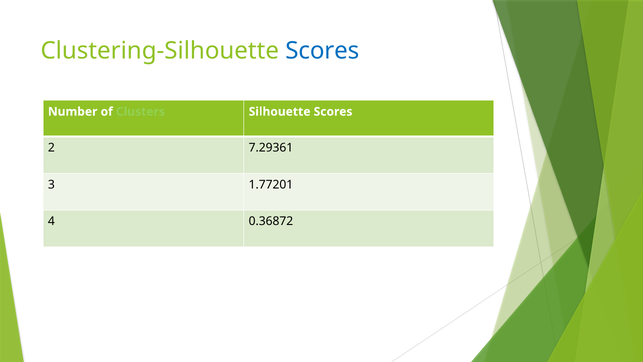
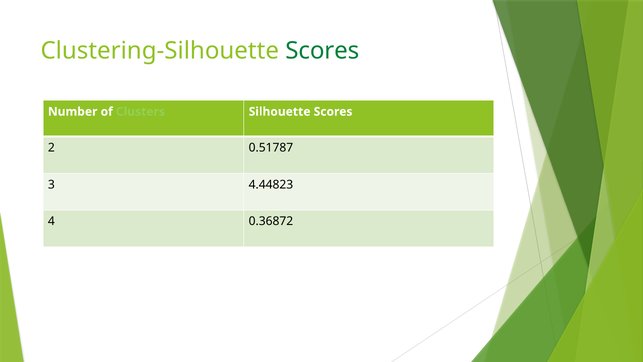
Scores at (322, 51) colour: blue -> green
7.29361: 7.29361 -> 0.51787
1.77201: 1.77201 -> 4.44823
